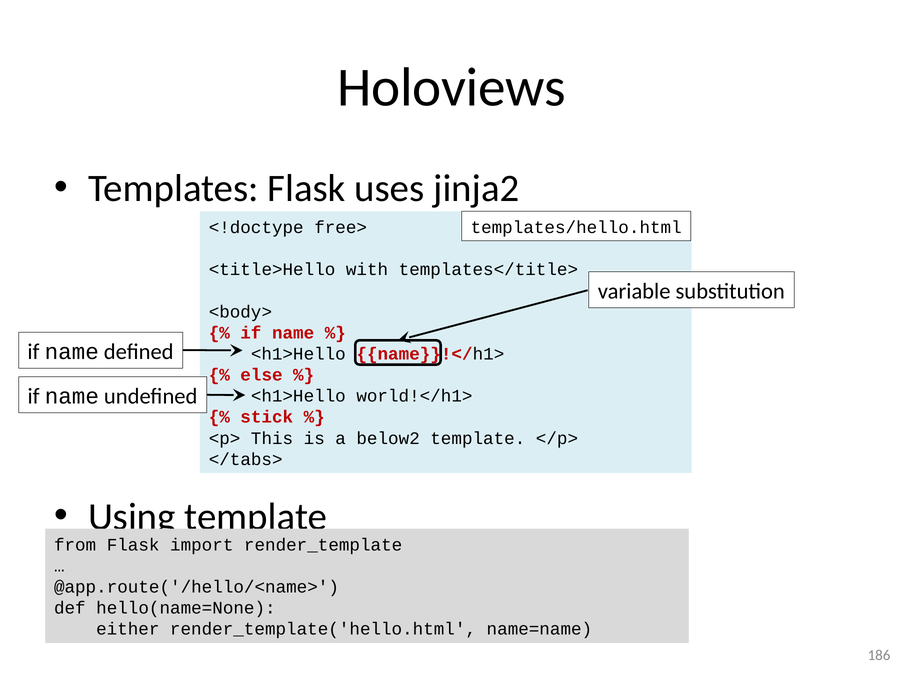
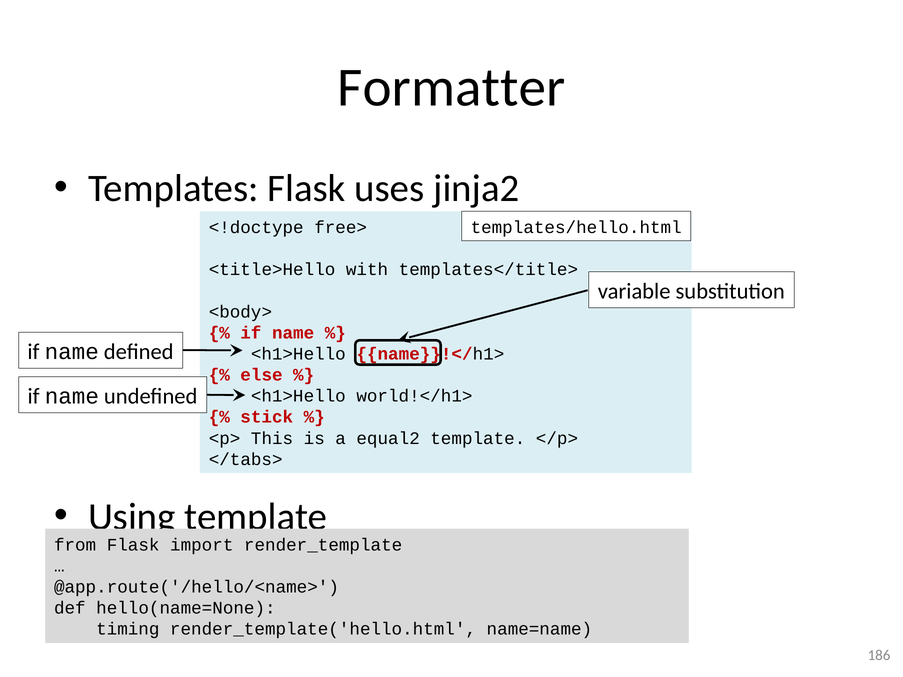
Holoviews: Holoviews -> Formatter
below2: below2 -> equal2
either: either -> timing
